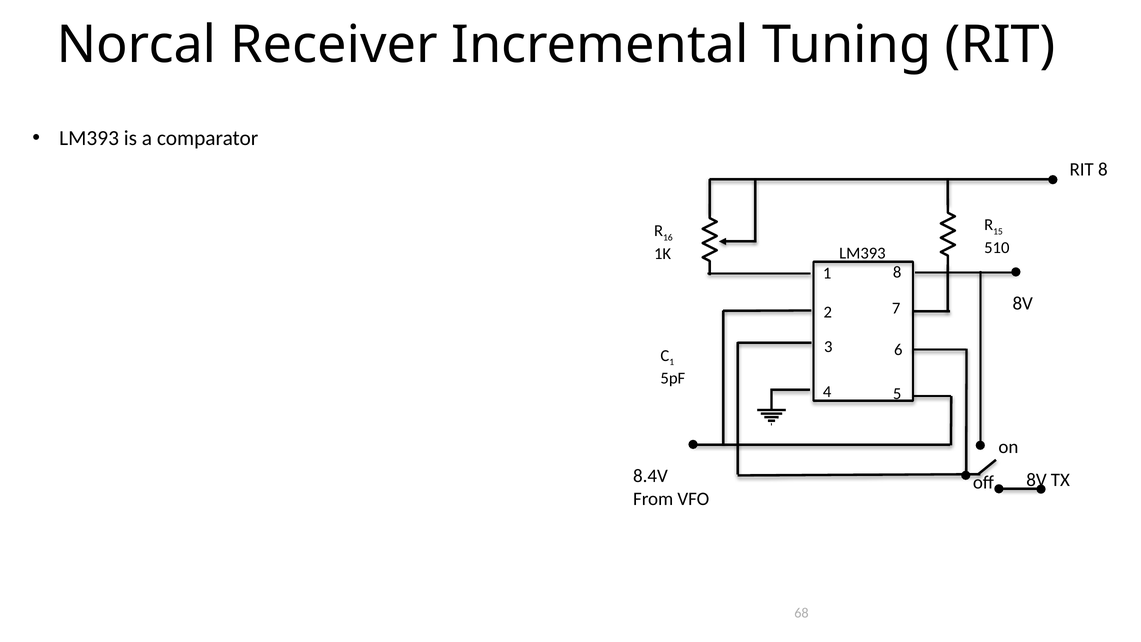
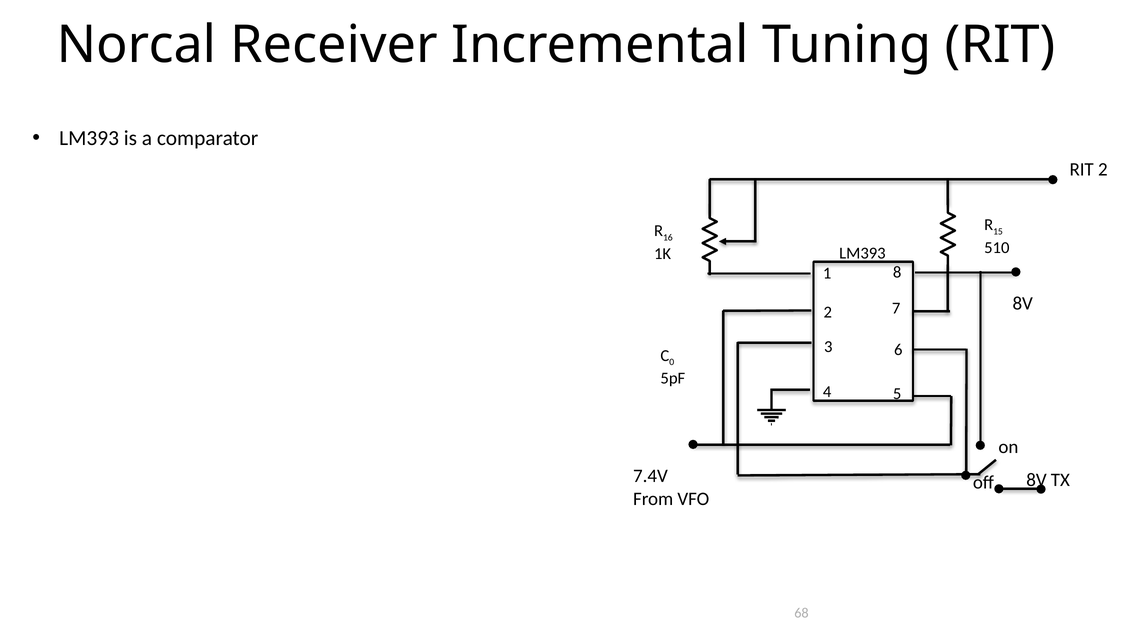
RIT 8: 8 -> 2
1 at (672, 362): 1 -> 0
8.4V: 8.4V -> 7.4V
